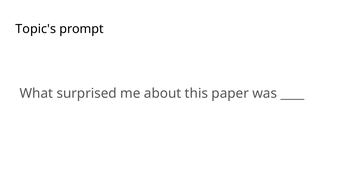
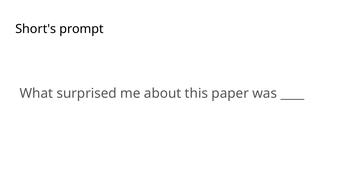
Topic's: Topic's -> Short's
